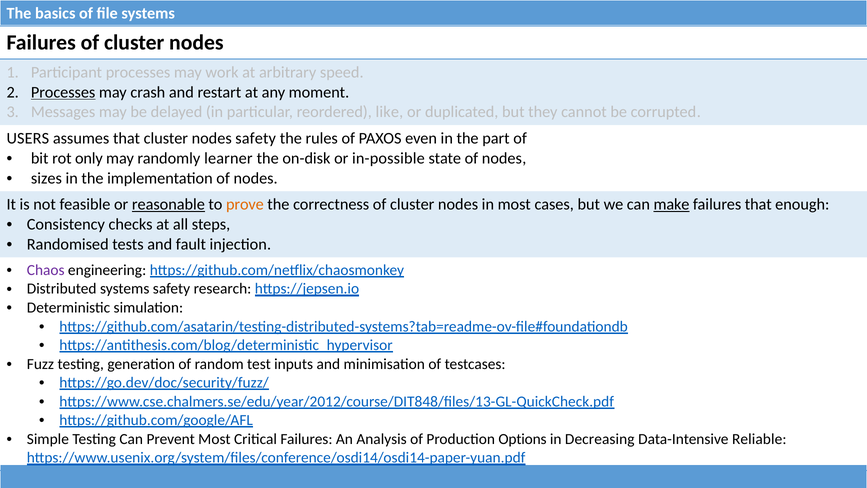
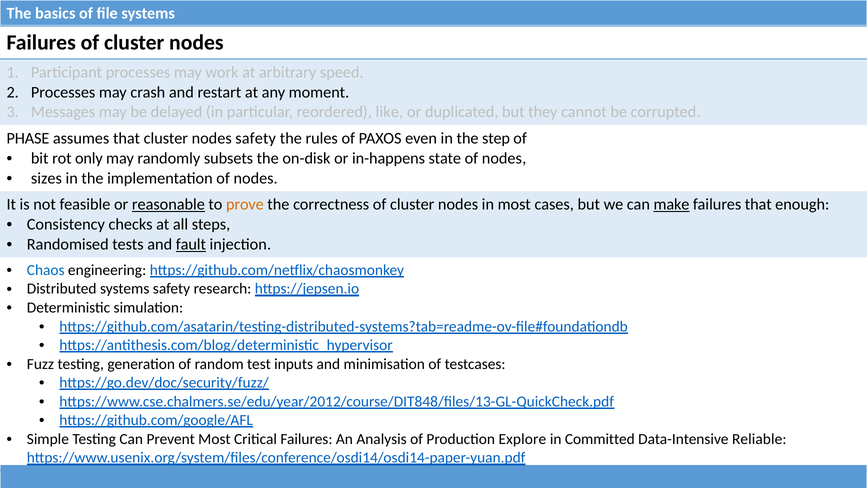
Processes at (63, 92) underline: present -> none
USERS: USERS -> PHASE
part: part -> step
learner: learner -> subsets
in-possible: in-possible -> in-happens
fault underline: none -> present
Chaos colour: purple -> blue
Options: Options -> Explore
Decreasing: Decreasing -> Committed
